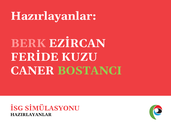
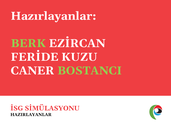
BERK colour: pink -> light green
